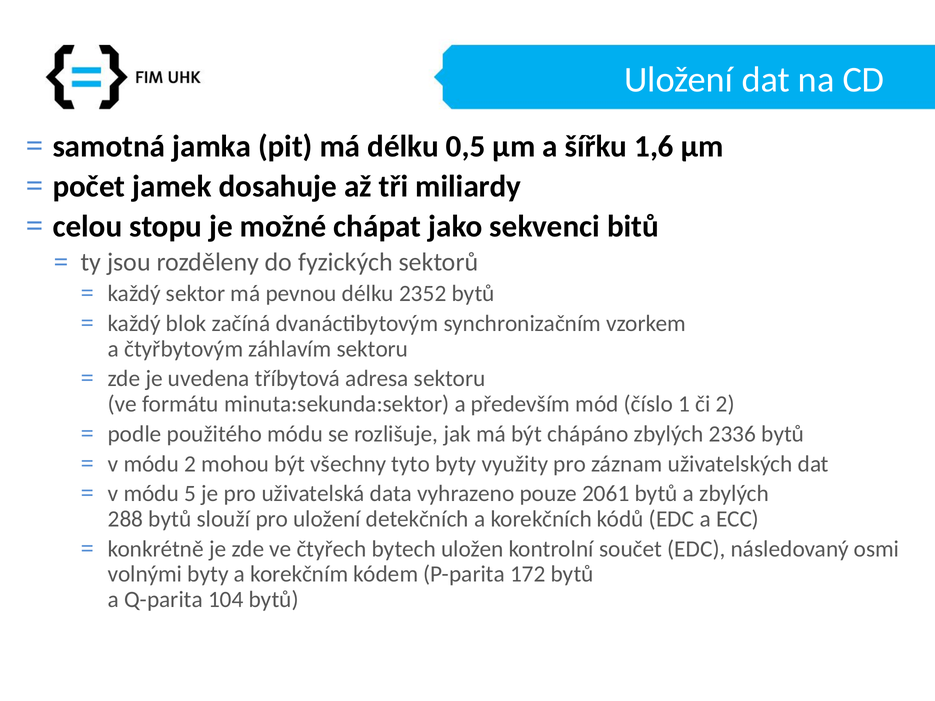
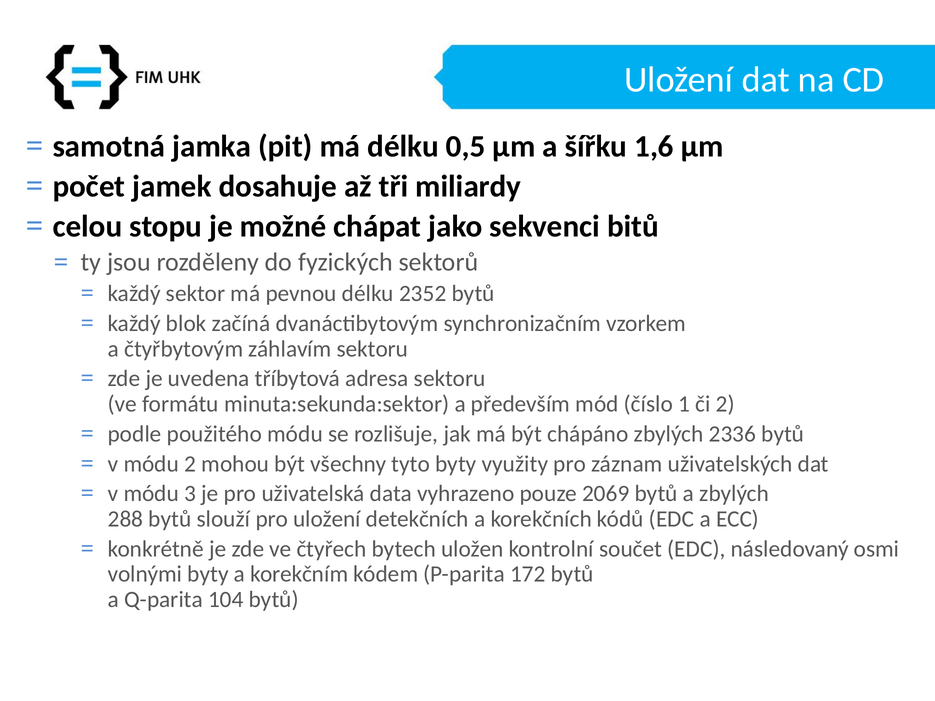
5: 5 -> 3
2061: 2061 -> 2069
